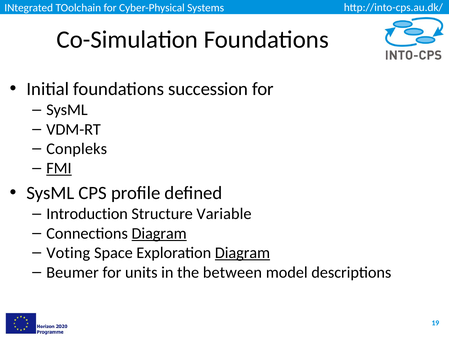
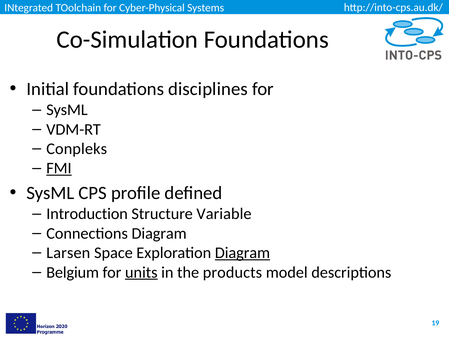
succession: succession -> disciplines
Diagram at (159, 233) underline: present -> none
Voting: Voting -> Larsen
Beumer: Beumer -> Belgium
units underline: none -> present
between: between -> products
